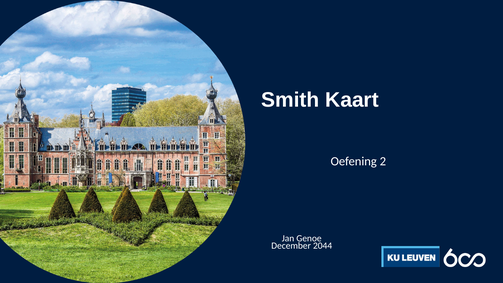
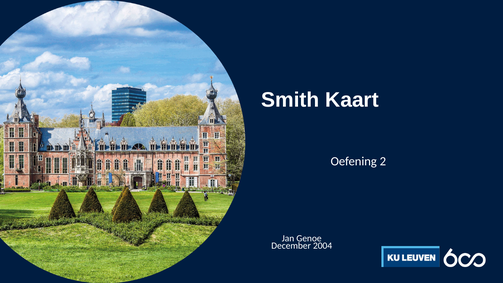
2044: 2044 -> 2004
